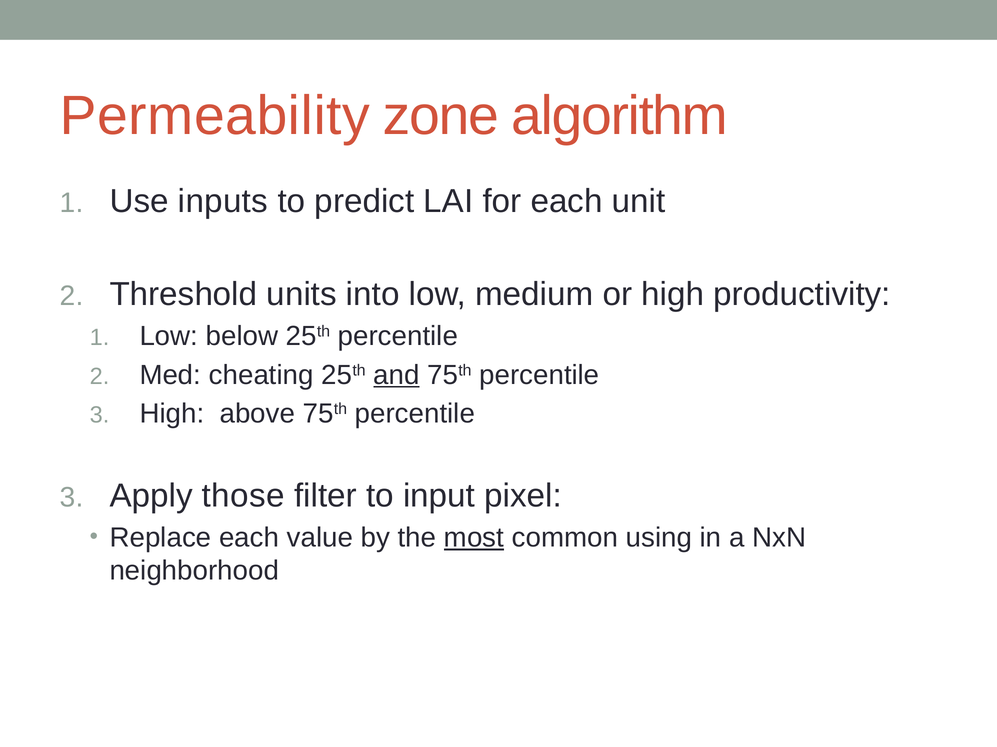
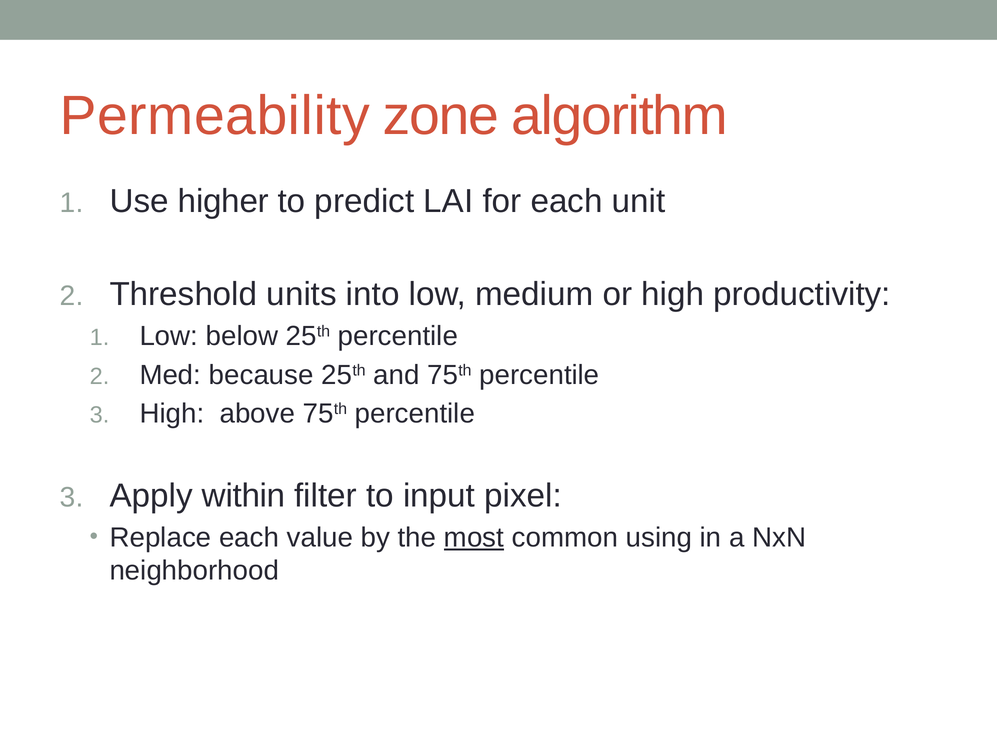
inputs: inputs -> higher
cheating: cheating -> because
and underline: present -> none
those: those -> within
